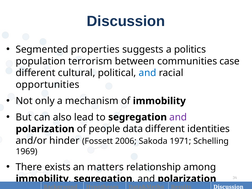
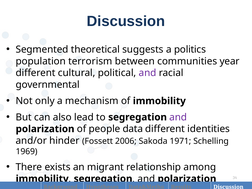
properties: properties -> theoretical
case: case -> year
and at (148, 73) colour: blue -> purple
opportunities: opportunities -> governmental
matters: matters -> migrant
